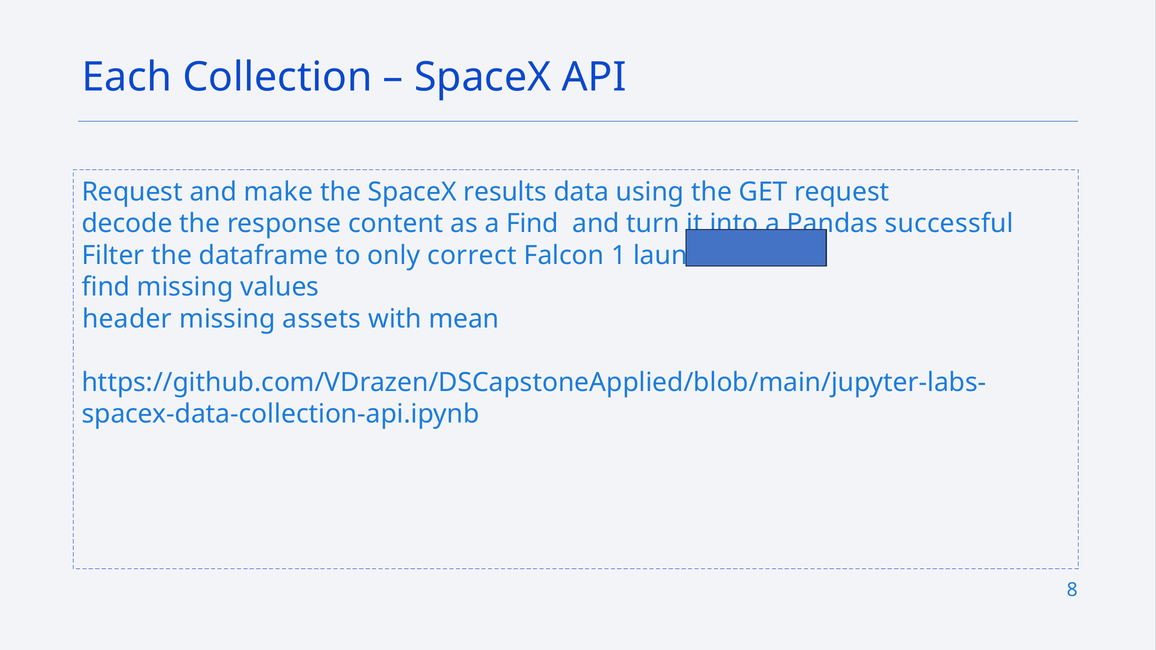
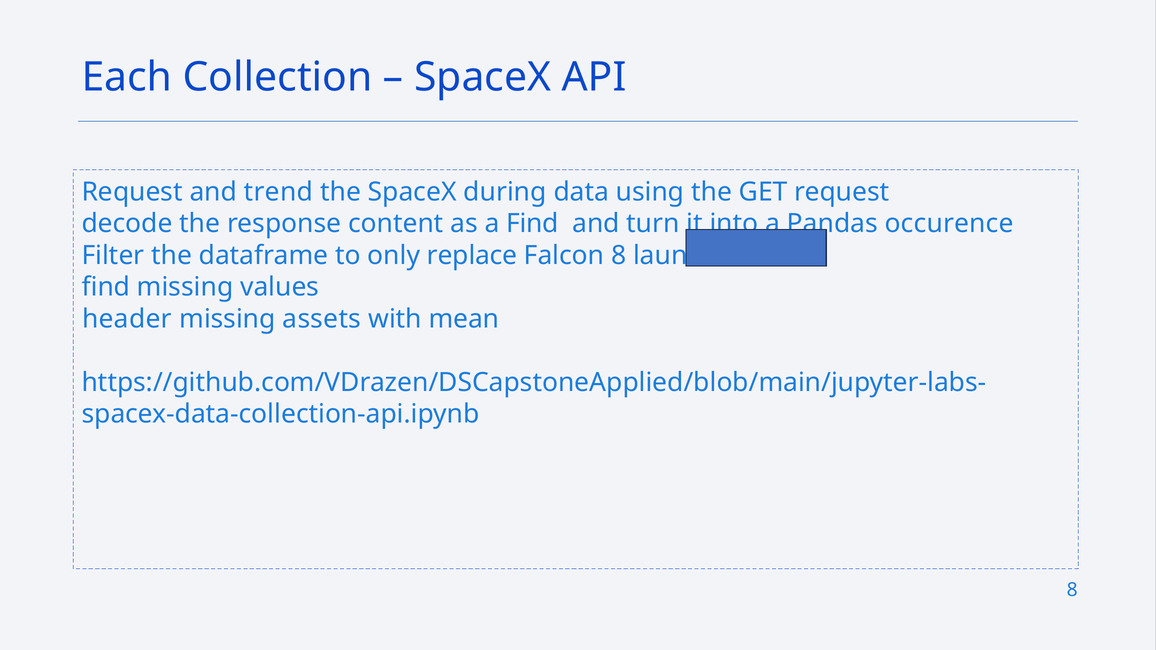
make: make -> trend
results: results -> during
successful: successful -> occurence
correct: correct -> replace
Falcon 1: 1 -> 8
